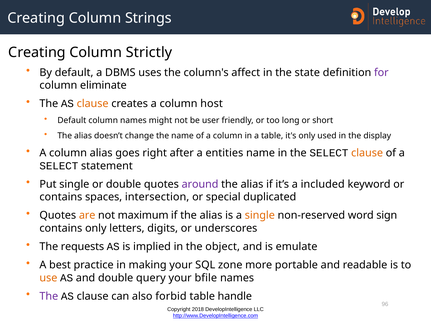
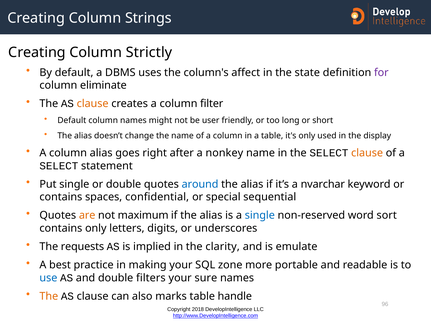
host: host -> filter
entities: entities -> nonkey
around colour: purple -> blue
included: included -> nvarchar
intersection: intersection -> confidential
duplicated: duplicated -> sequential
single at (260, 216) colour: orange -> blue
sign: sign -> sort
object: object -> clarity
use colour: orange -> blue
query: query -> filters
bfile: bfile -> sure
The at (49, 296) colour: purple -> orange
forbid: forbid -> marks
